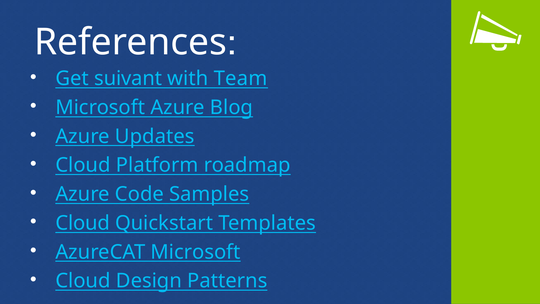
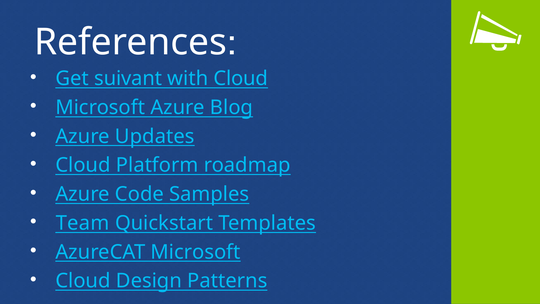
with Team: Team -> Cloud
Cloud at (83, 223): Cloud -> Team
